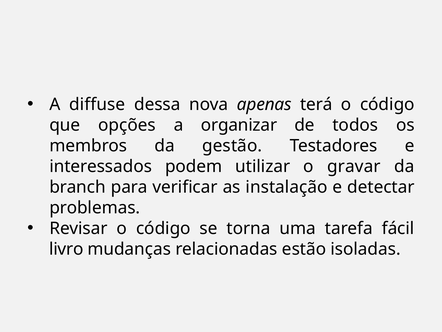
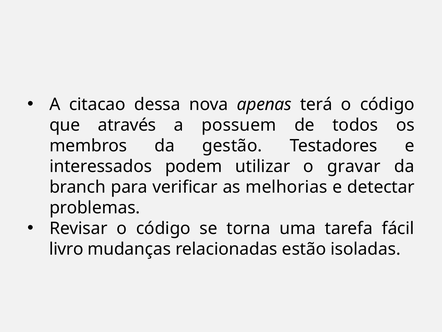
diffuse: diffuse -> citacao
opções: opções -> através
organizar: organizar -> possuem
instalação: instalação -> melhorias
